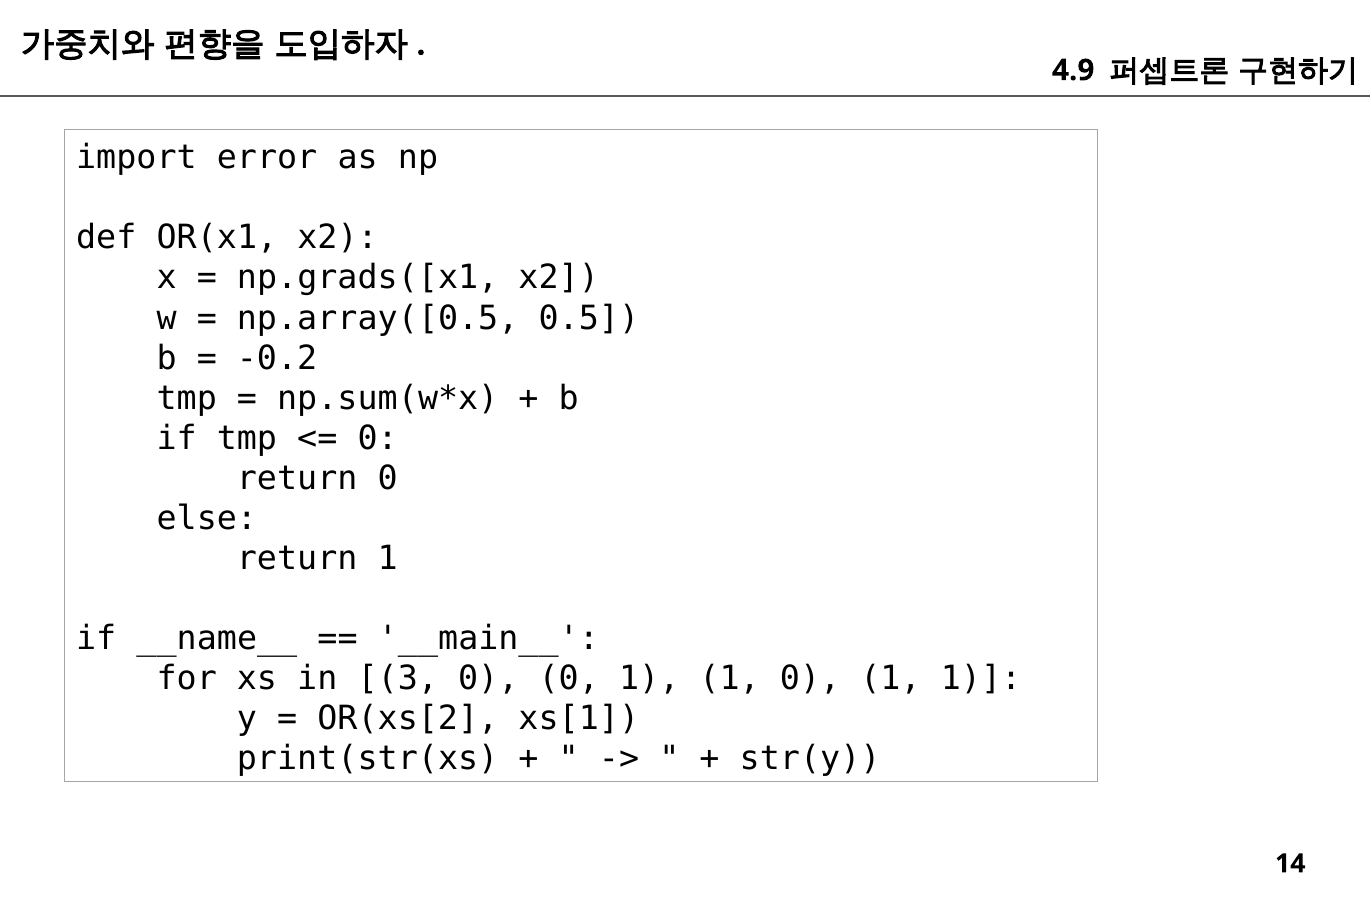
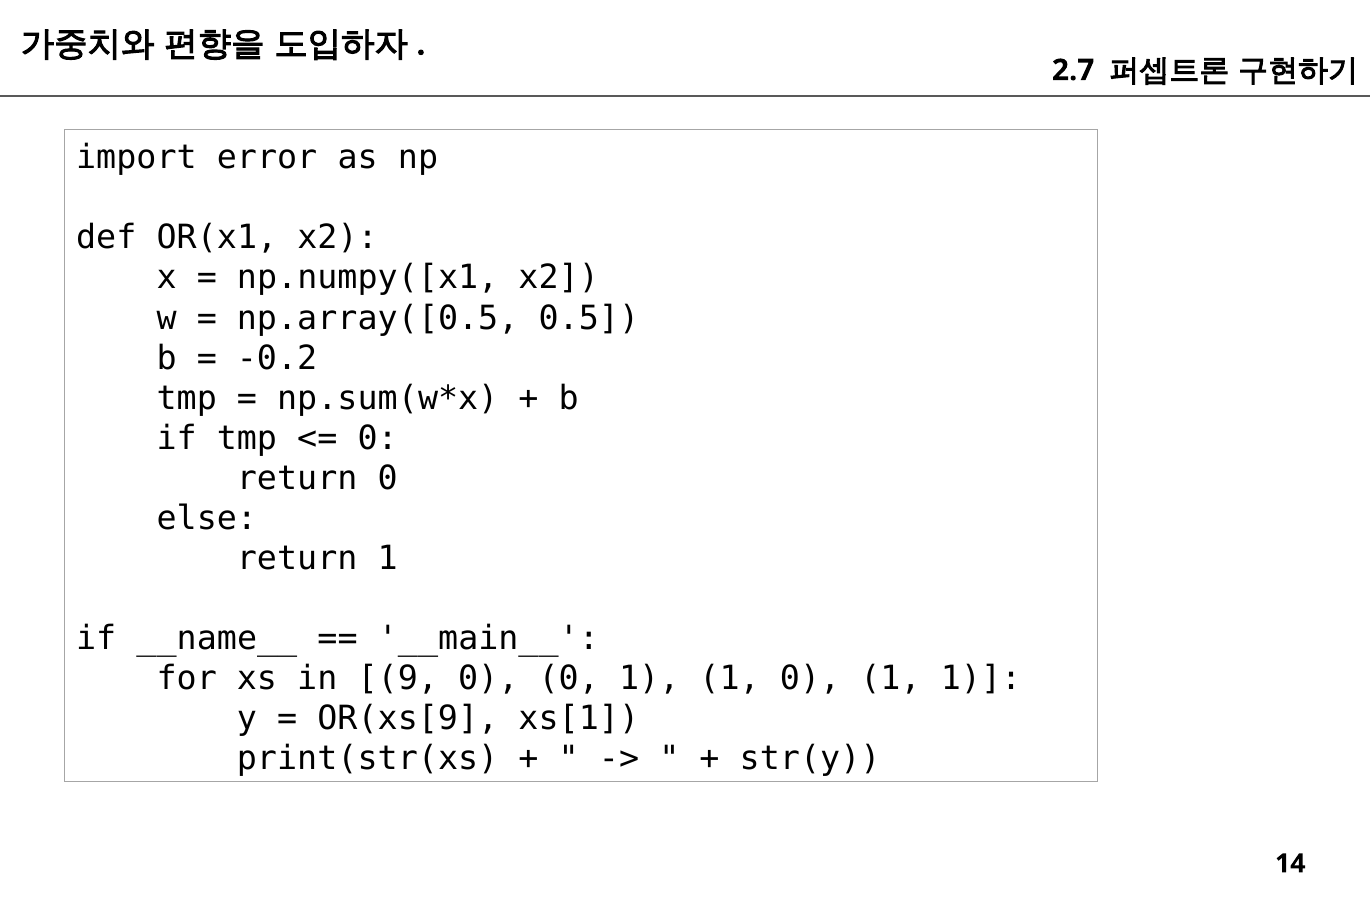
4.9: 4.9 -> 2.7
np.grads([x1: np.grads([x1 -> np.numpy([x1
3: 3 -> 9
OR(xs[2: OR(xs[2 -> OR(xs[9
